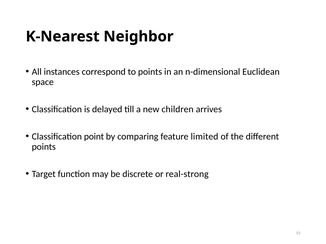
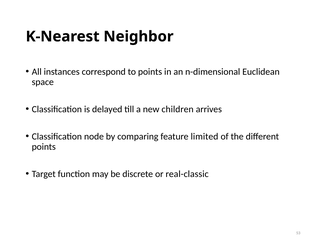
point: point -> node
real-strong: real-strong -> real-classic
